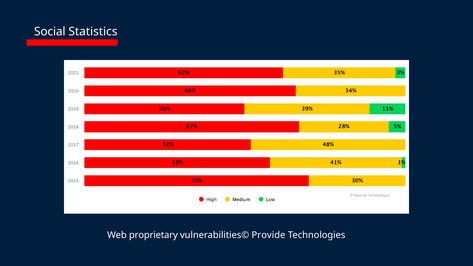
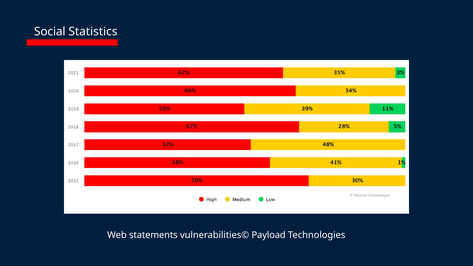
proprietary: proprietary -> statements
Provide: Provide -> Payload
